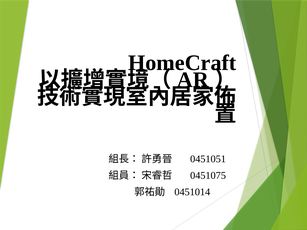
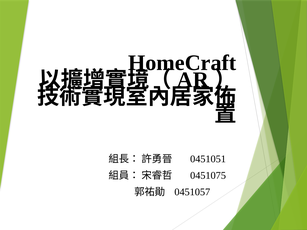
0451014: 0451014 -> 0451057
